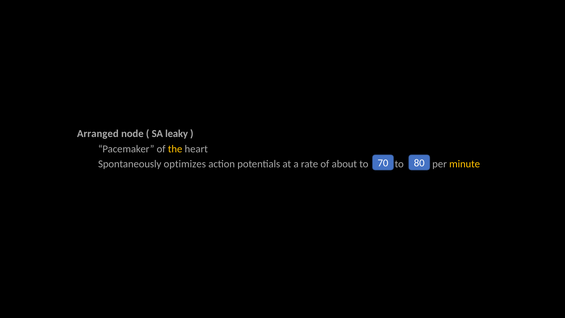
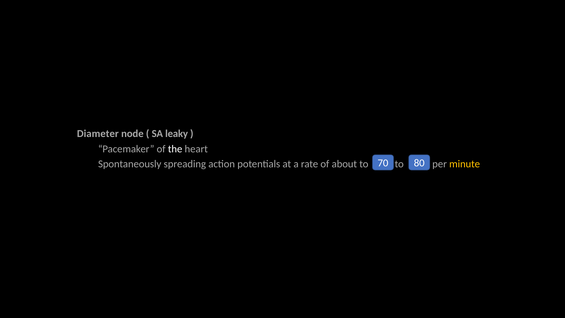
Arranged: Arranged -> Diameter
the colour: yellow -> white
optimizes: optimizes -> spreading
